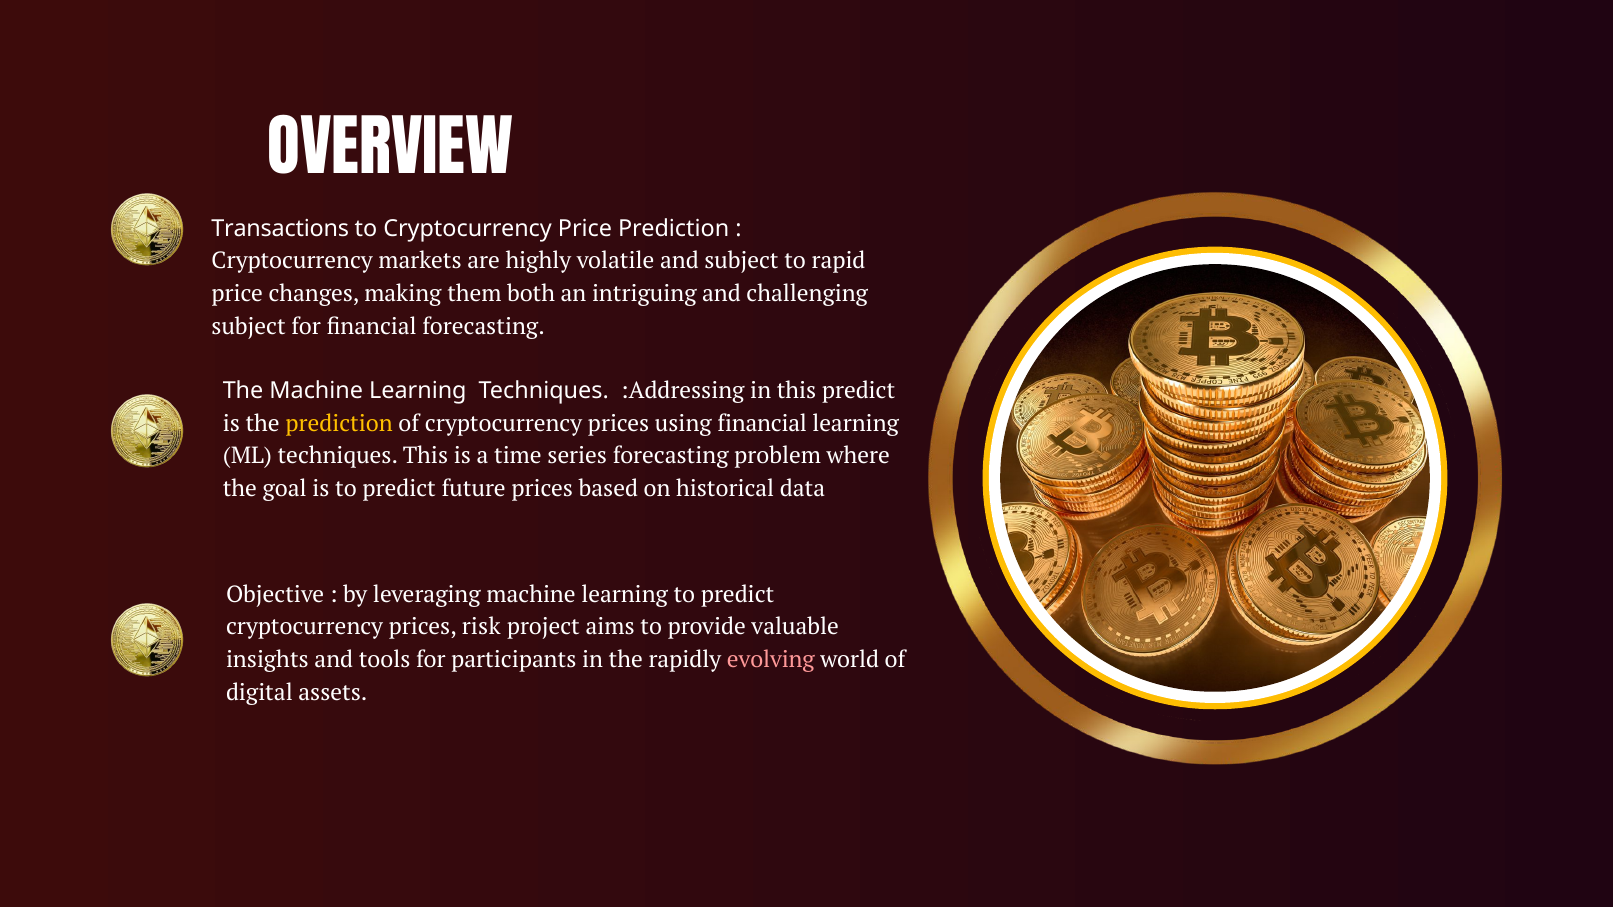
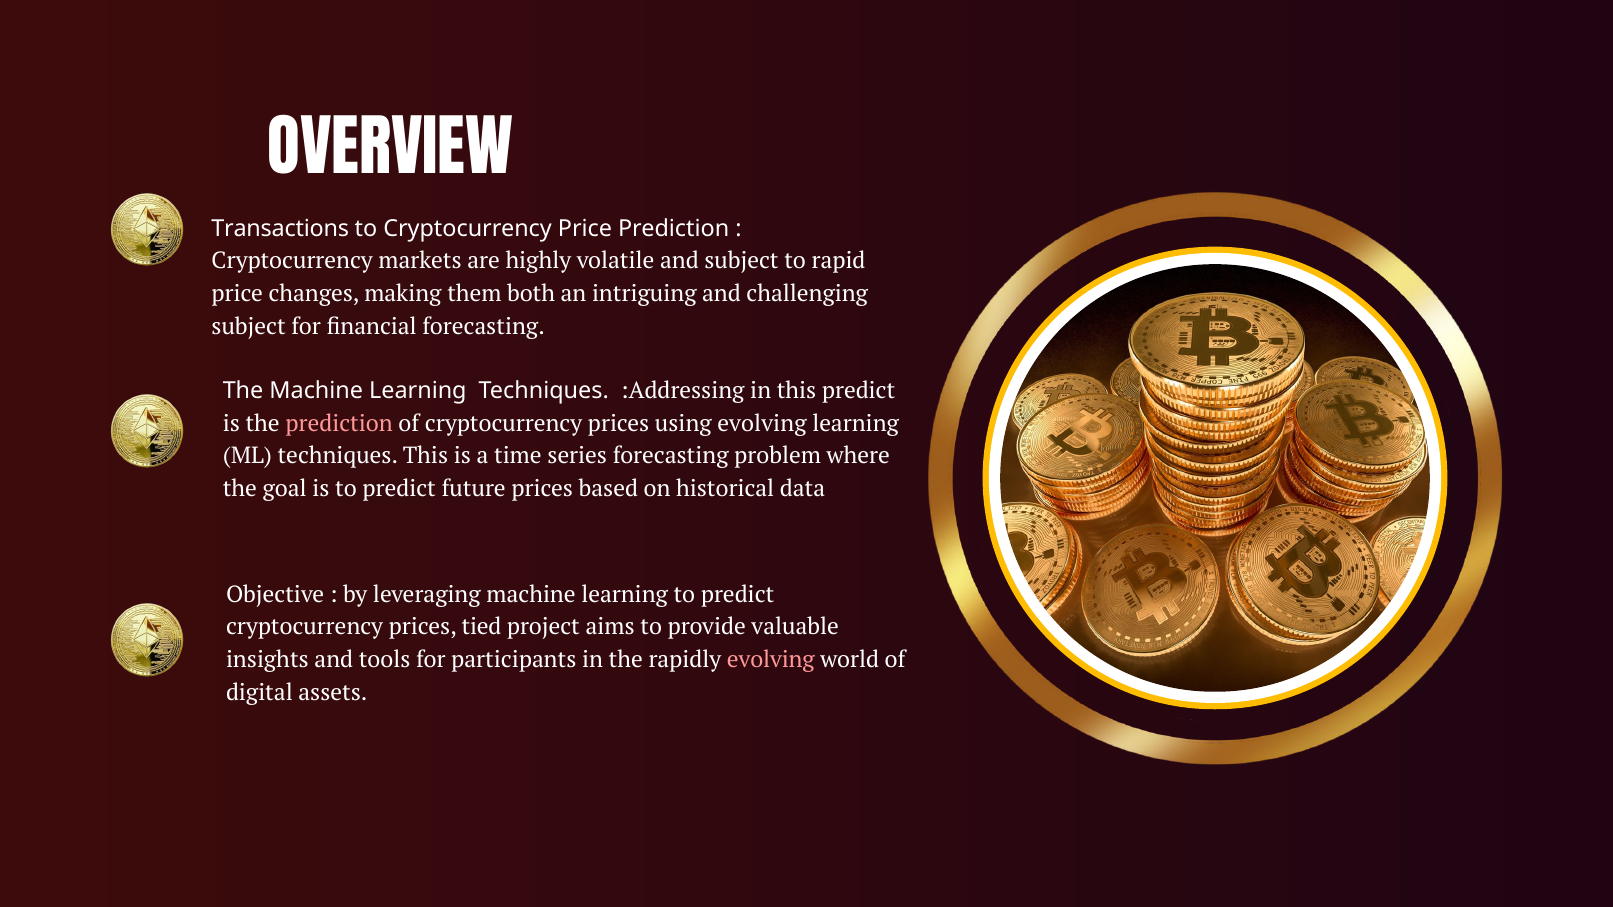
prediction at (339, 424) colour: yellow -> pink
using financial: financial -> evolving
risk: risk -> tied
